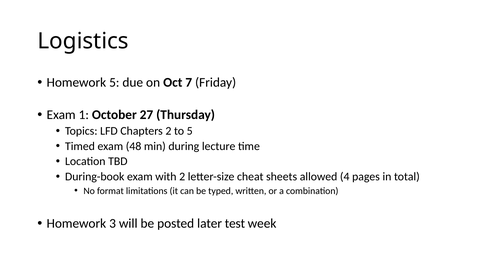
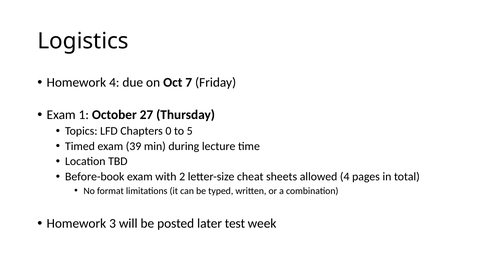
Homework 5: 5 -> 4
Chapters 2: 2 -> 0
48: 48 -> 39
During-book: During-book -> Before-book
